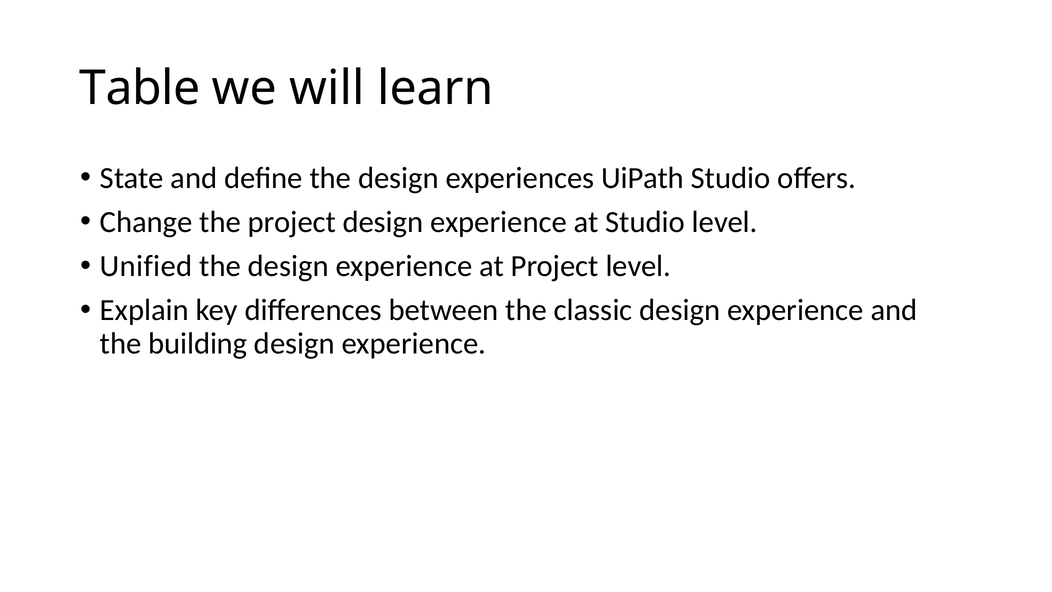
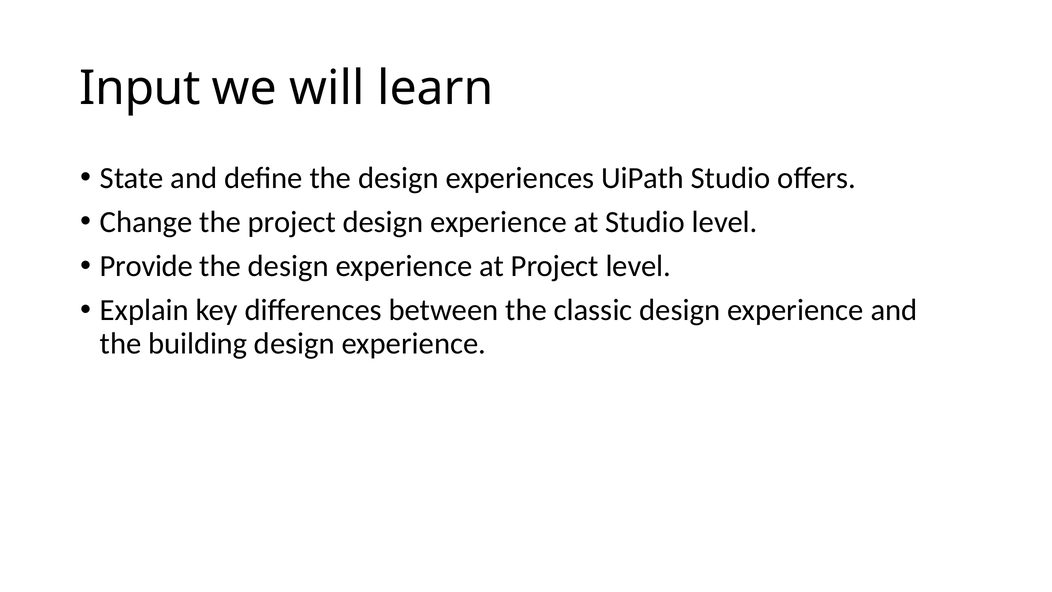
Table: Table -> Input
Unified: Unified -> Provide
